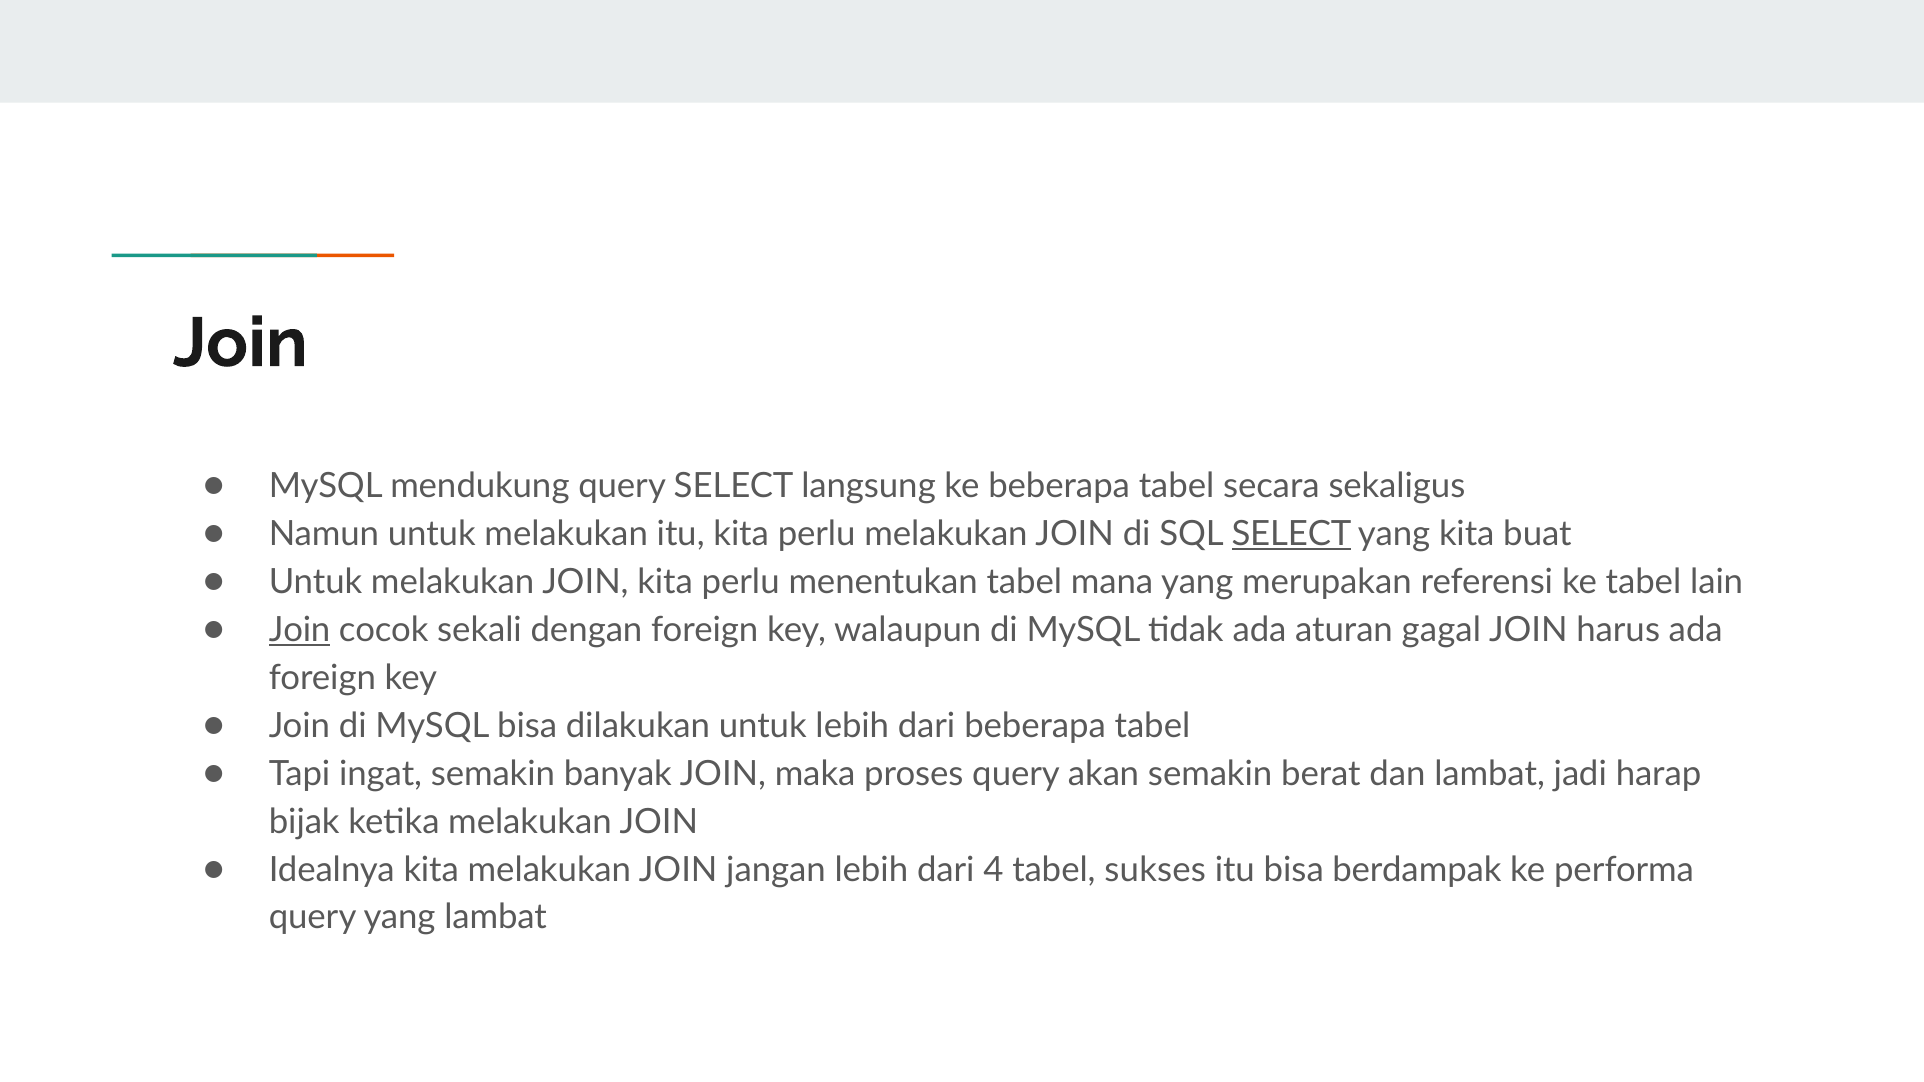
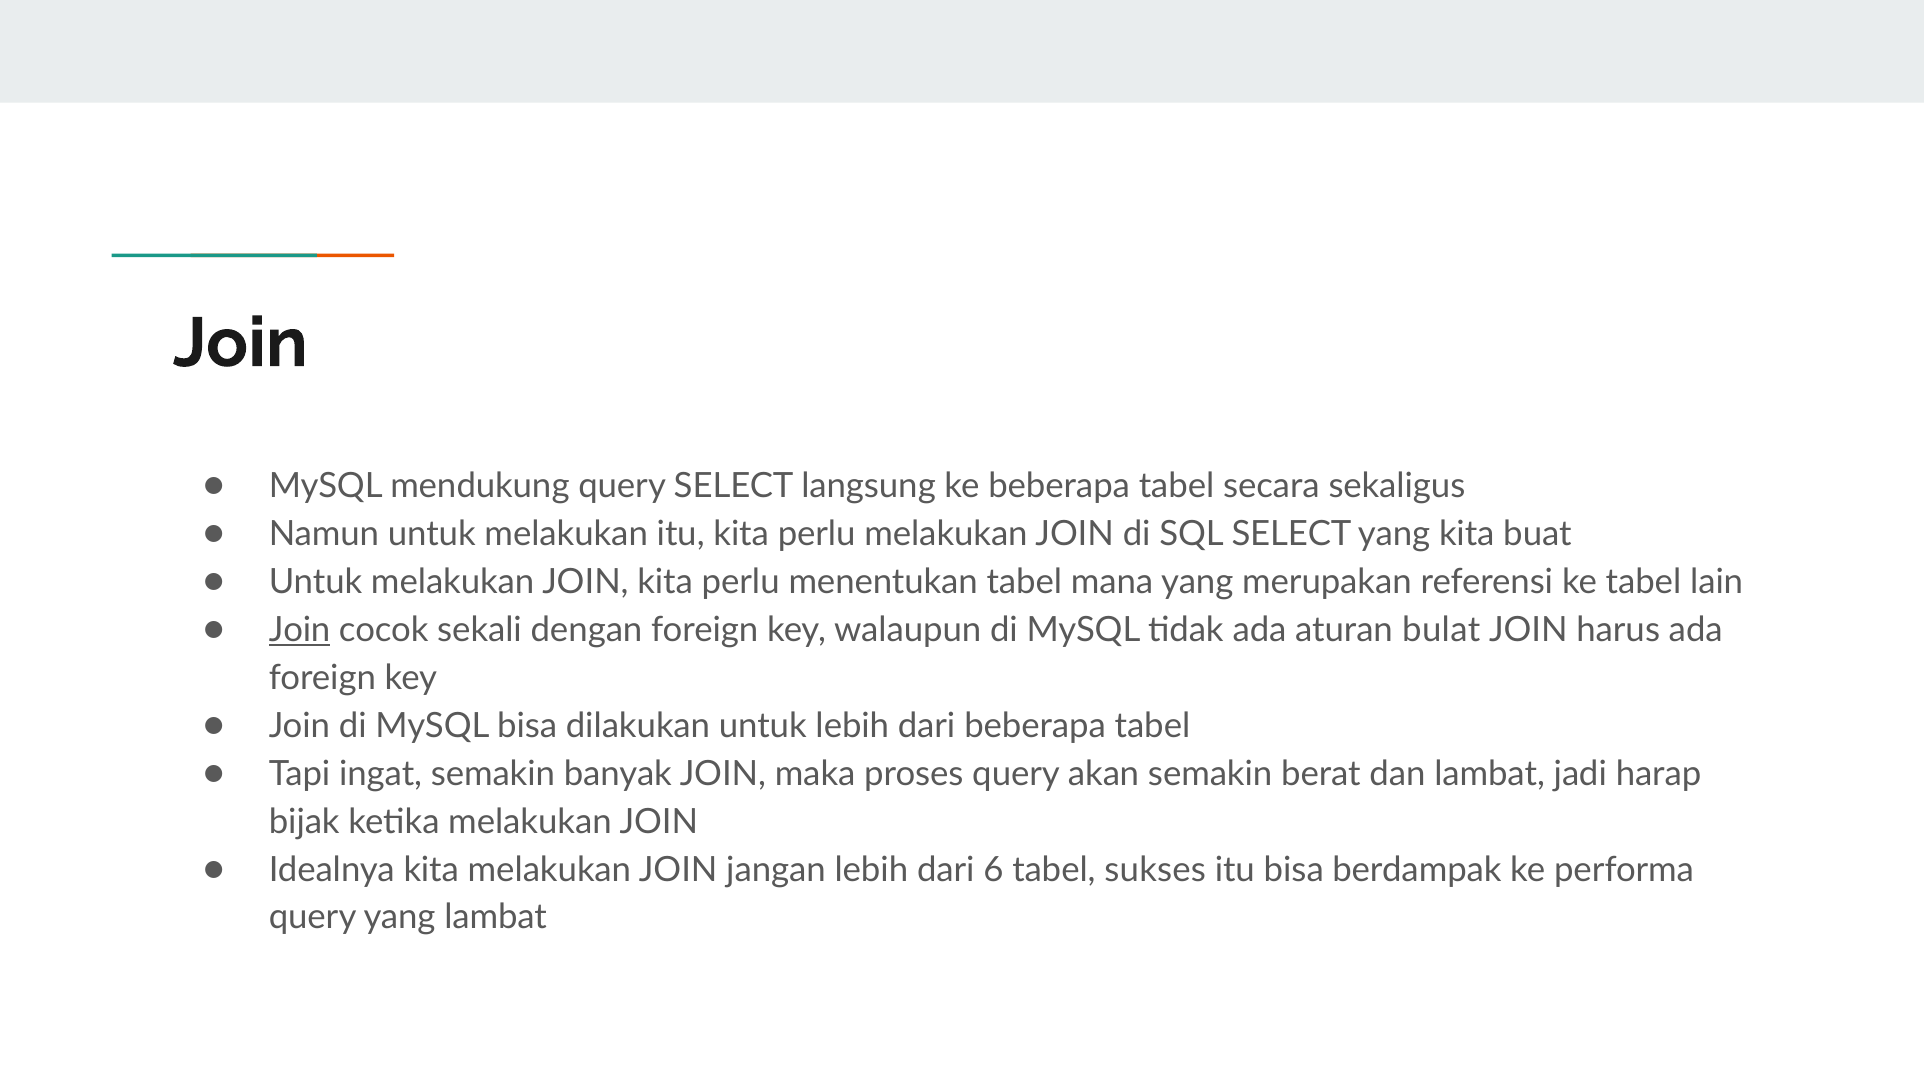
SELECT at (1291, 534) underline: present -> none
gagal: gagal -> bulat
4: 4 -> 6
